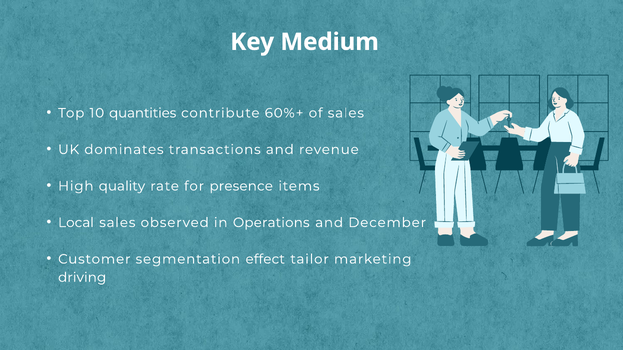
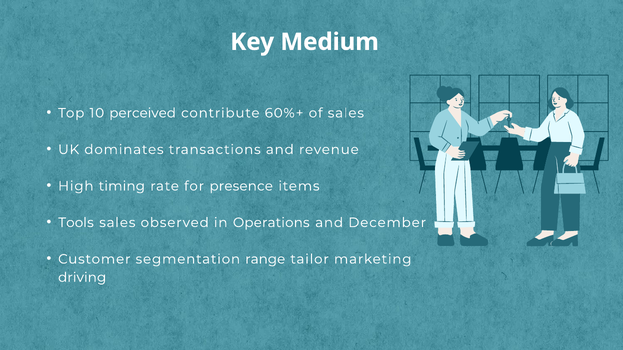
quantities: quantities -> perceived
quality: quality -> timing
Local: Local -> Tools
effect: effect -> range
